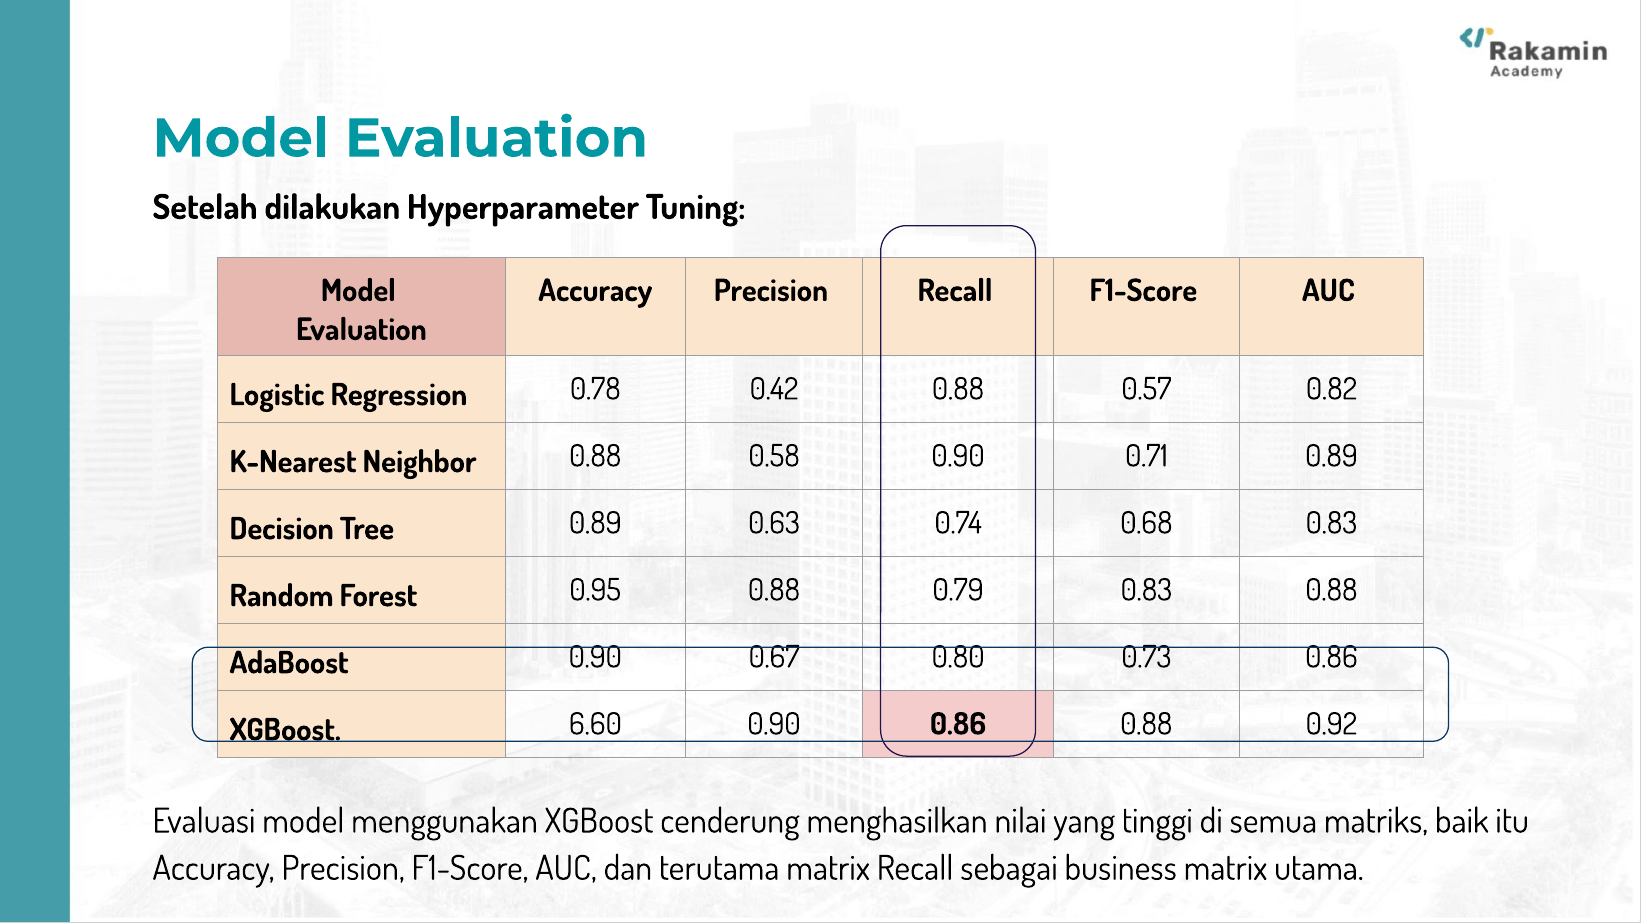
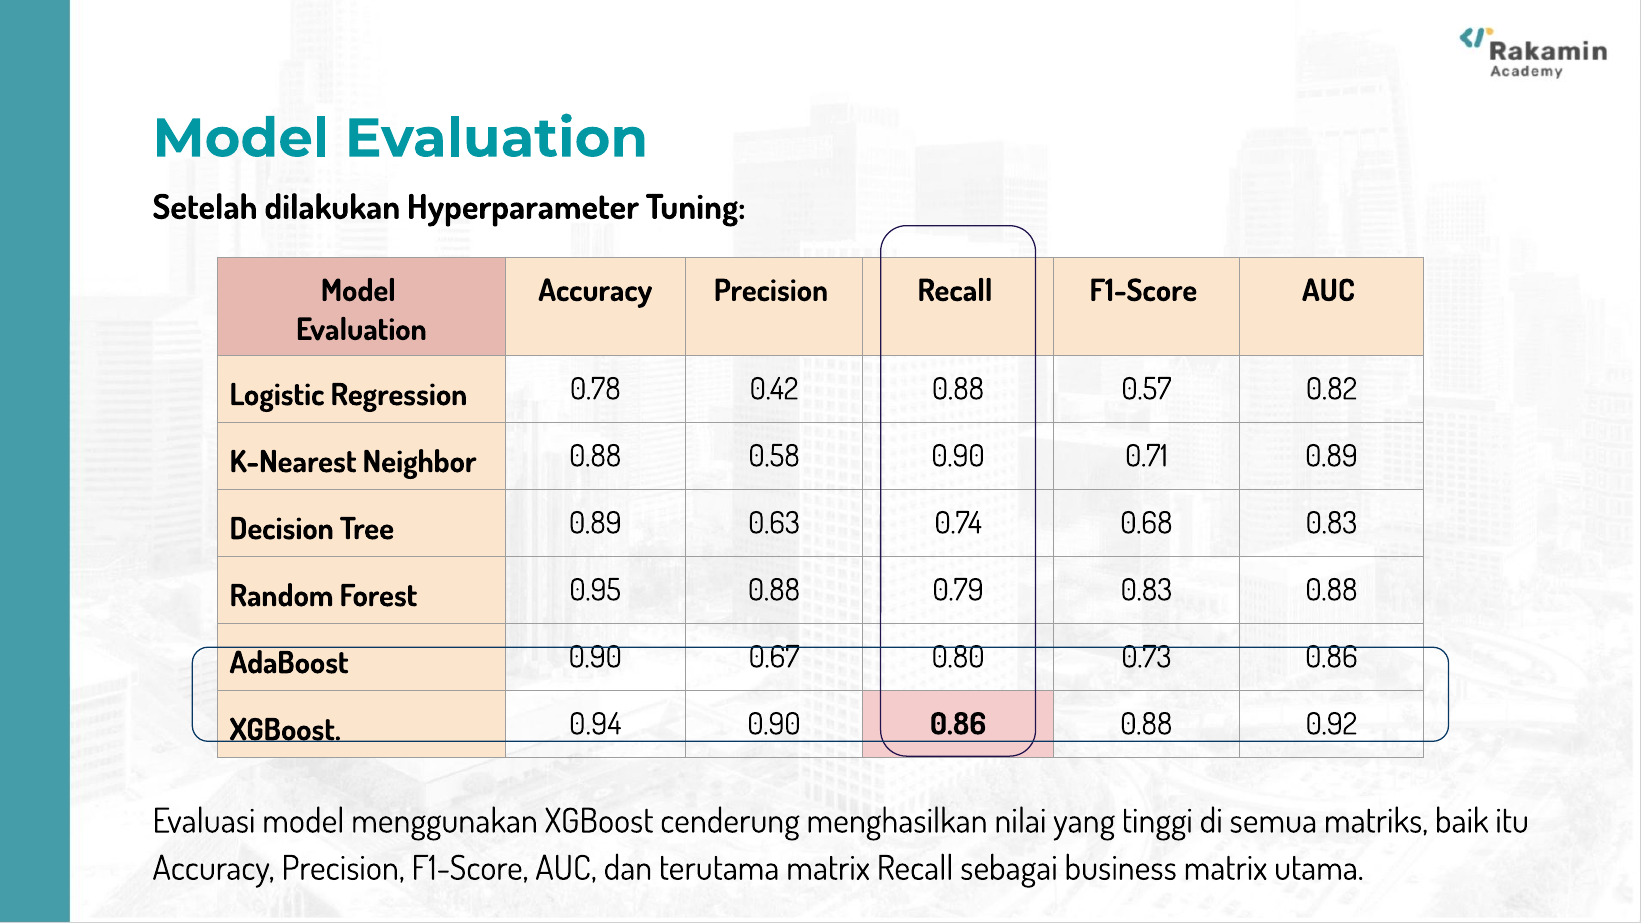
6.60: 6.60 -> 0.94
